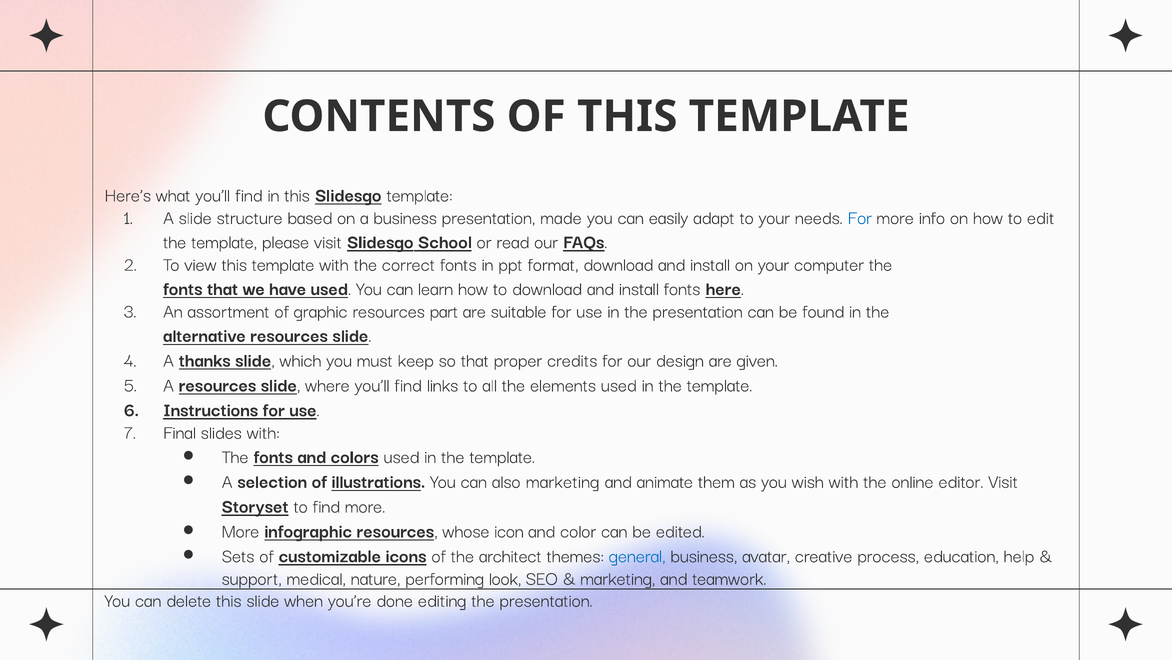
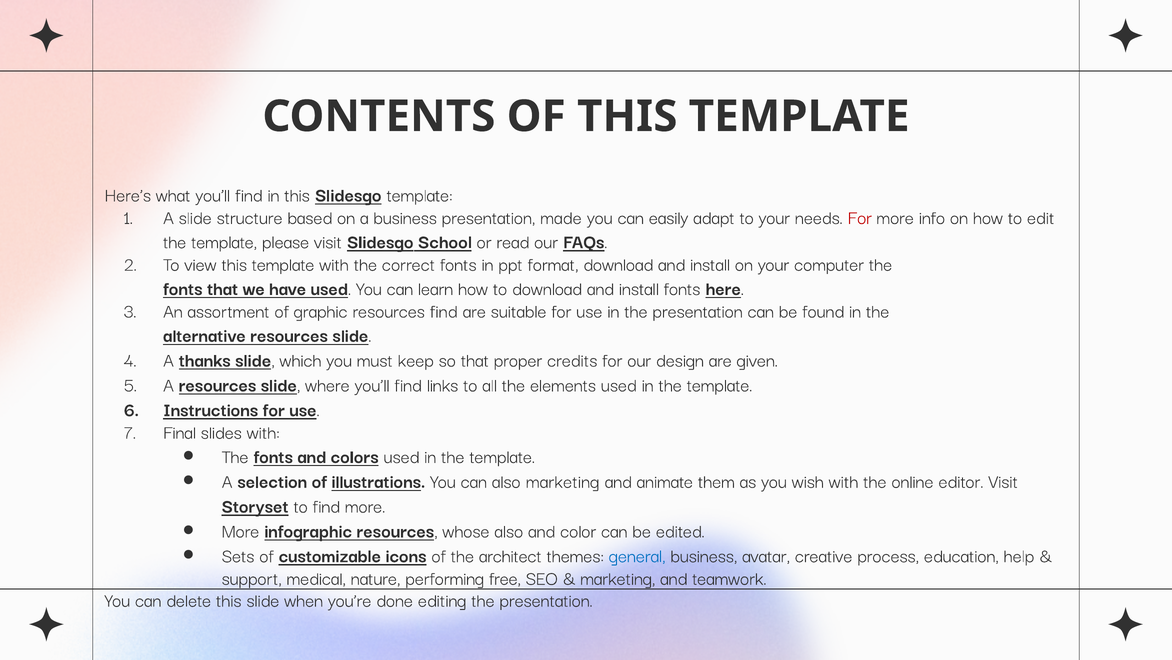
For at (860, 217) colour: blue -> red
resources part: part -> find
whose icon: icon -> also
look: look -> free
